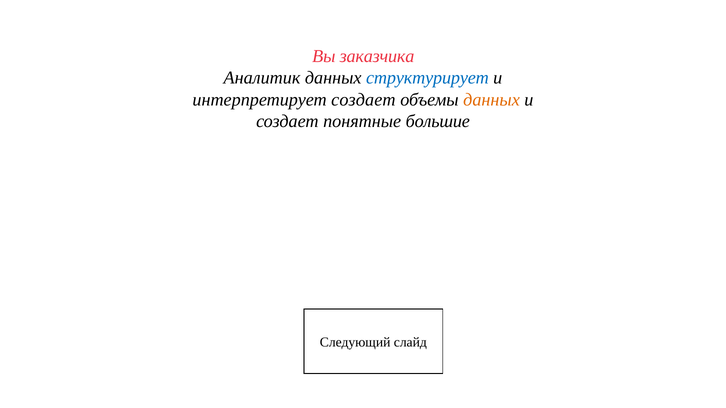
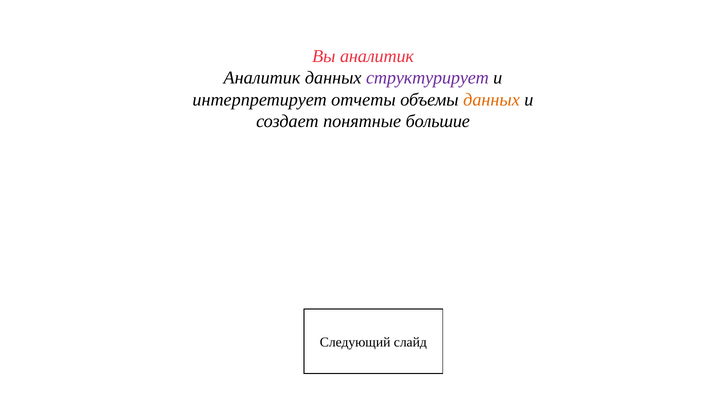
Вы заказчика: заказчика -> аналитик
структурирует colour: blue -> purple
интерпретирует создает: создает -> отчеты
